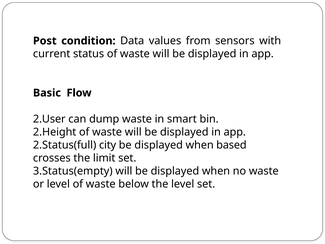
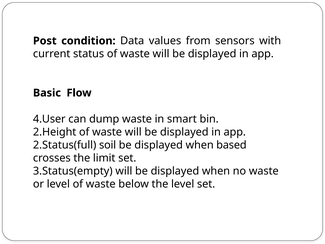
2.User: 2.User -> 4.User
city: city -> soil
